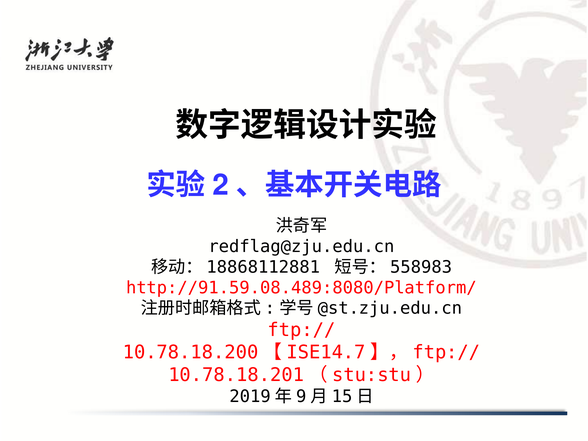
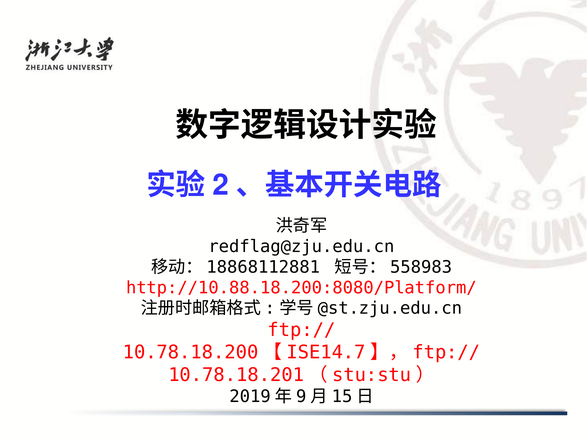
http://91.59.08.489:8080/Platform/: http://91.59.08.489:8080/Platform/ -> http://10.88.18.200:8080/Platform/
